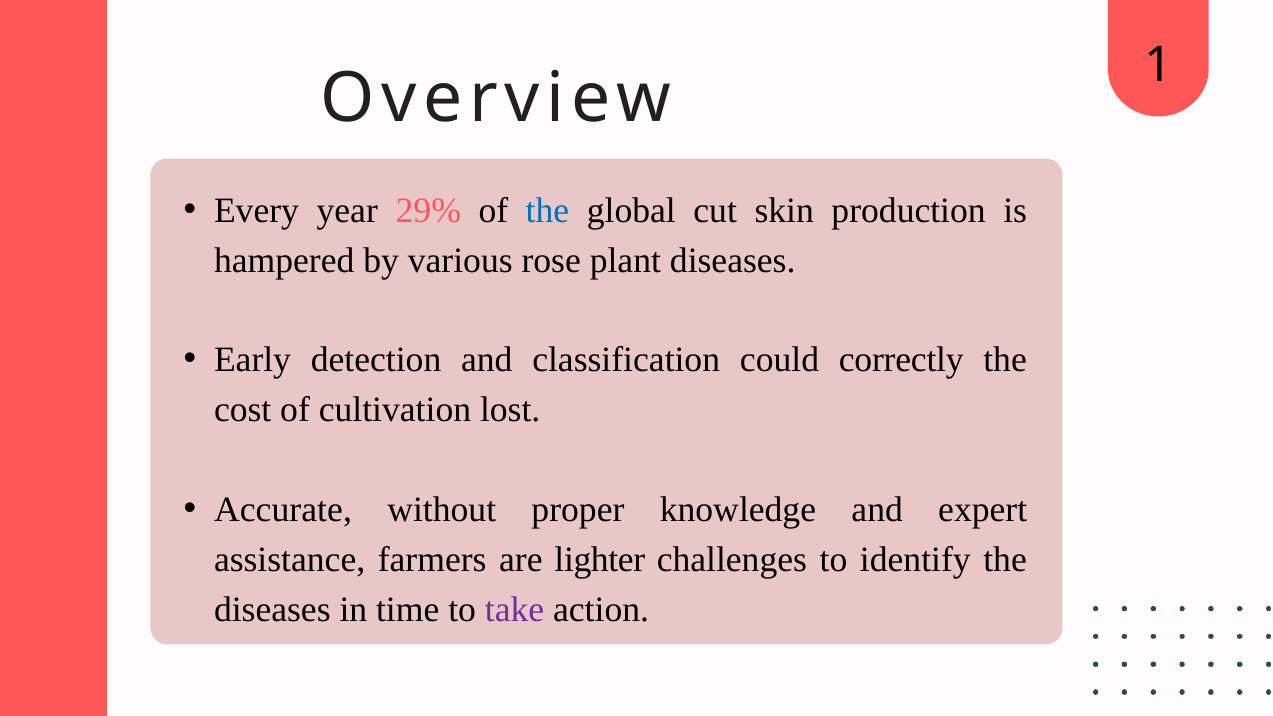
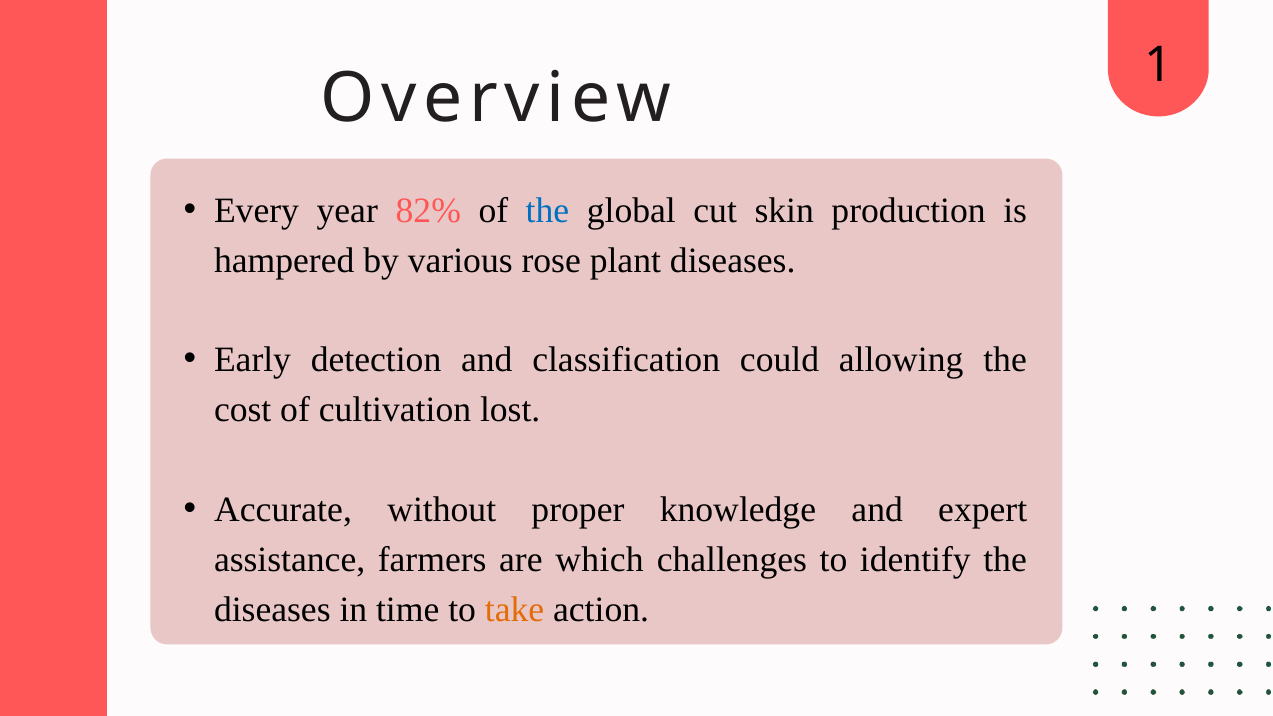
29%: 29% -> 82%
correctly: correctly -> allowing
lighter: lighter -> which
take colour: purple -> orange
